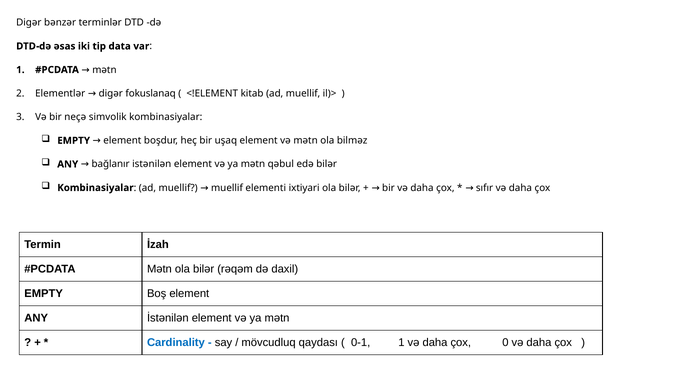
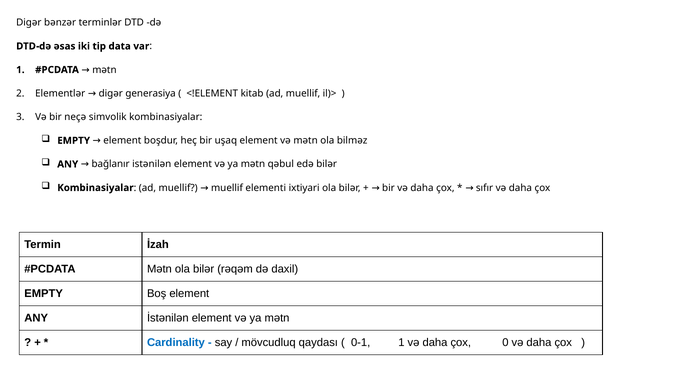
fokuslanaq: fokuslanaq -> generasiya
